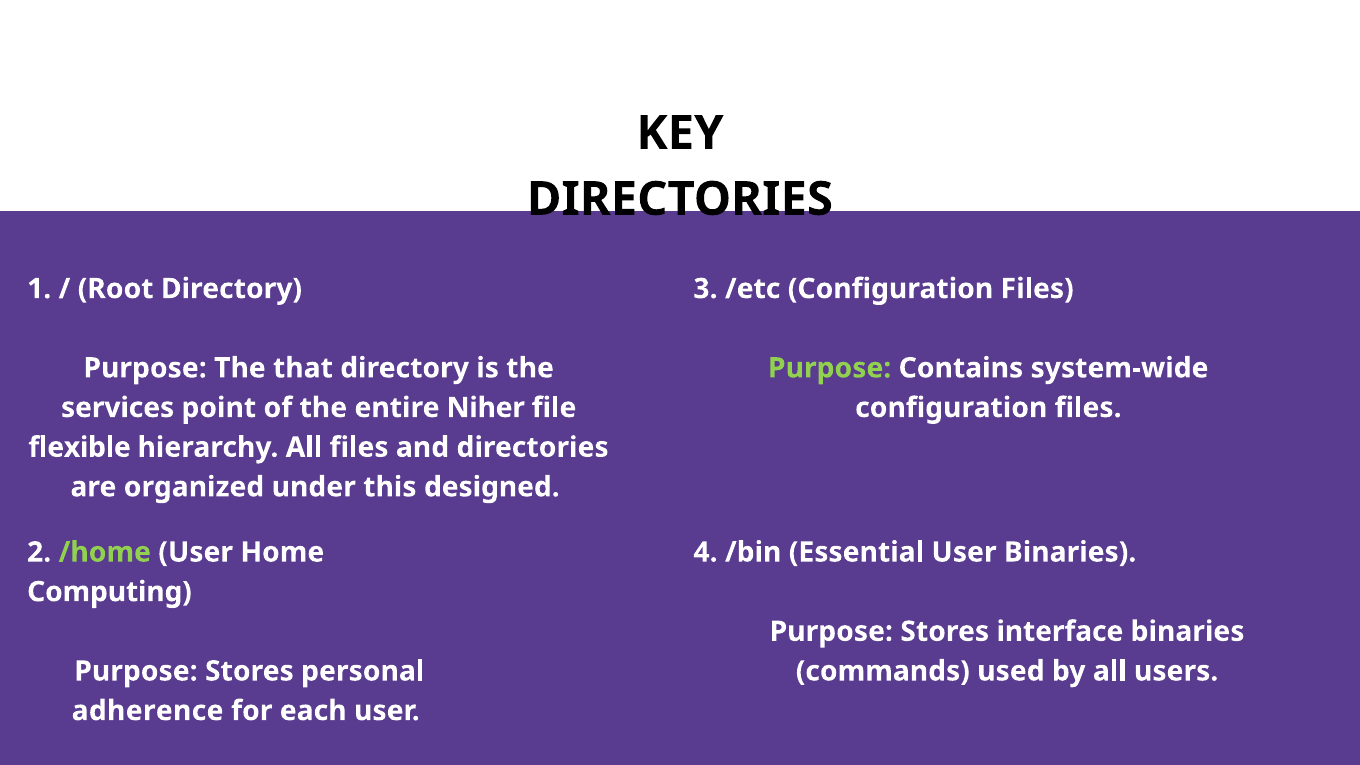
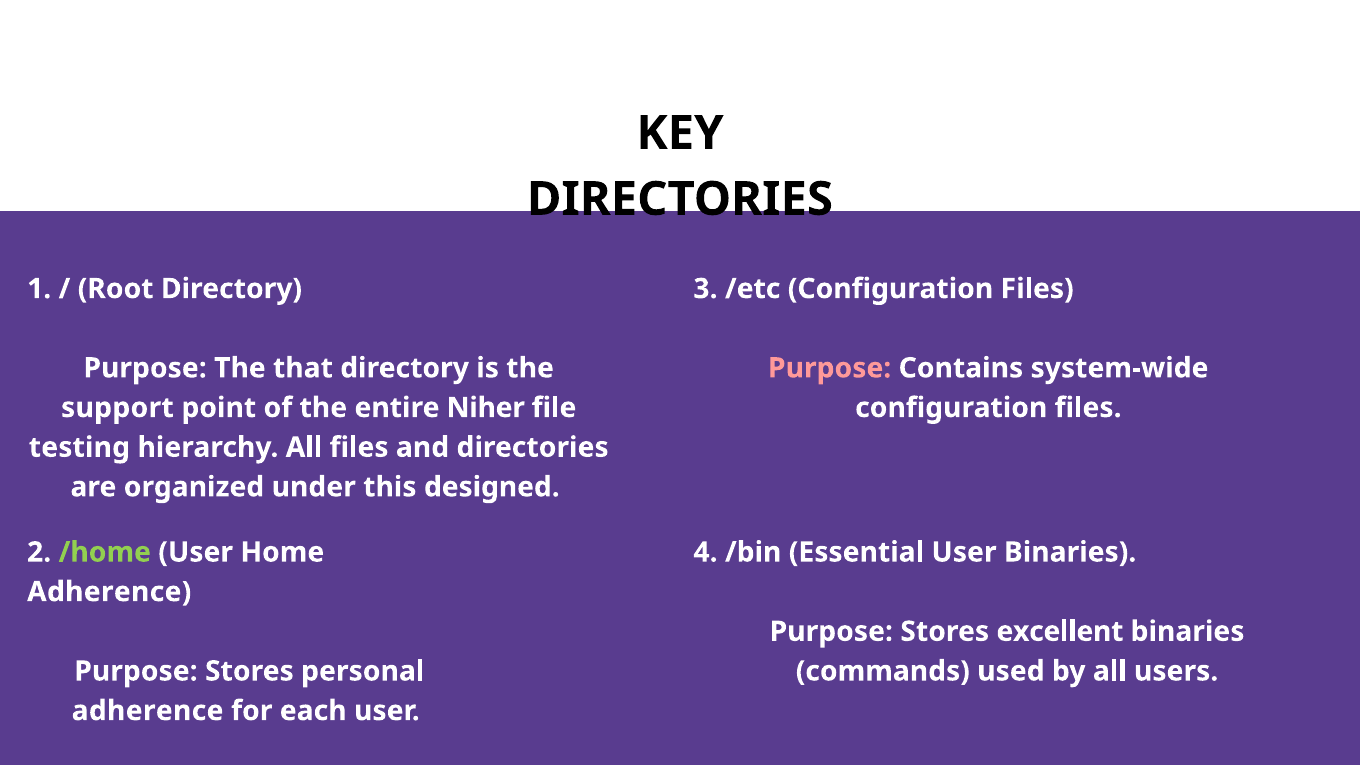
Purpose at (830, 368) colour: light green -> pink
services: services -> support
flexible: flexible -> testing
Computing at (109, 592): Computing -> Adherence
interface: interface -> excellent
